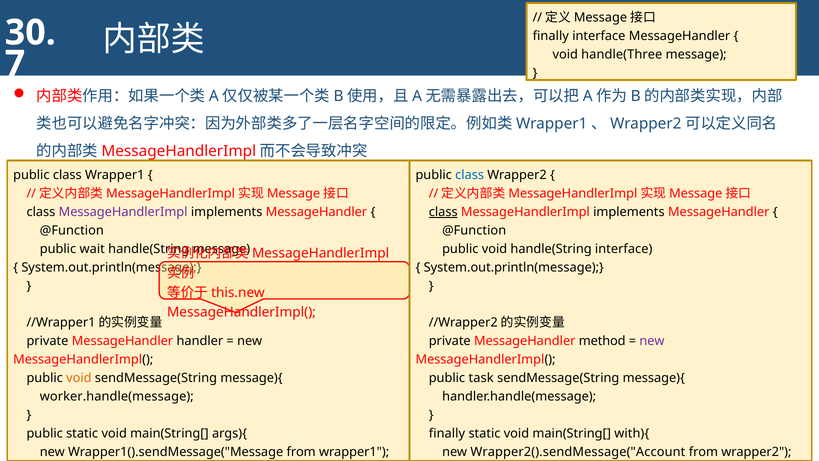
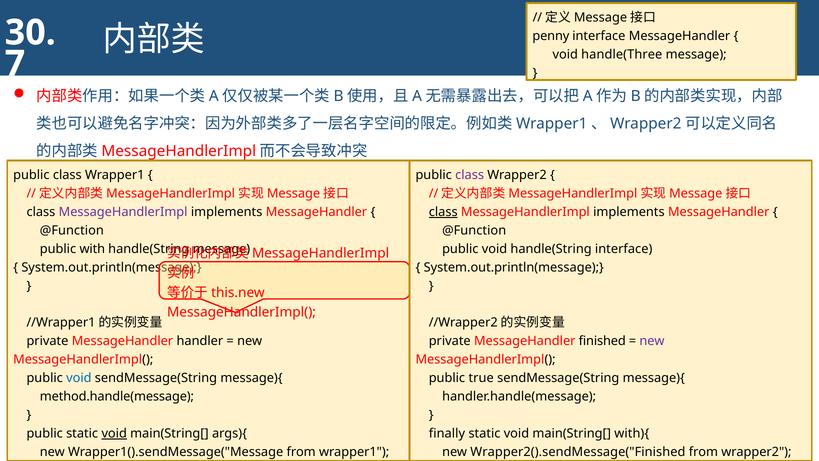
finally at (551, 36): finally -> penny
class at (470, 175) colour: blue -> purple
wait: wait -> with
method: method -> finished
void at (79, 378) colour: orange -> blue
task: task -> true
worker.handle(message: worker.handle(message -> method.handle(message
void at (114, 433) underline: none -> present
Wrapper2().sendMessage("Account: Wrapper2().sendMessage("Account -> Wrapper2().sendMessage("Finished
